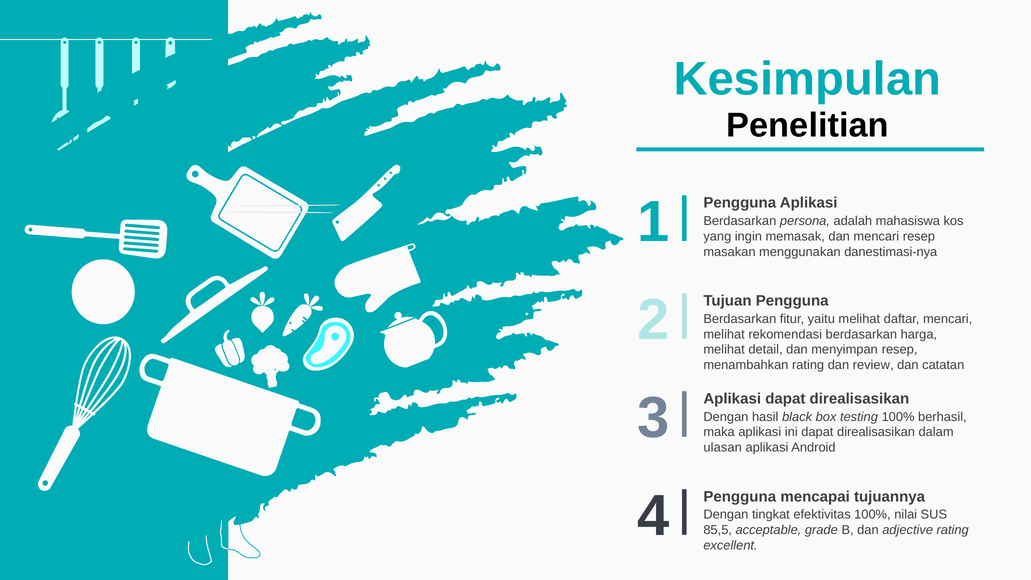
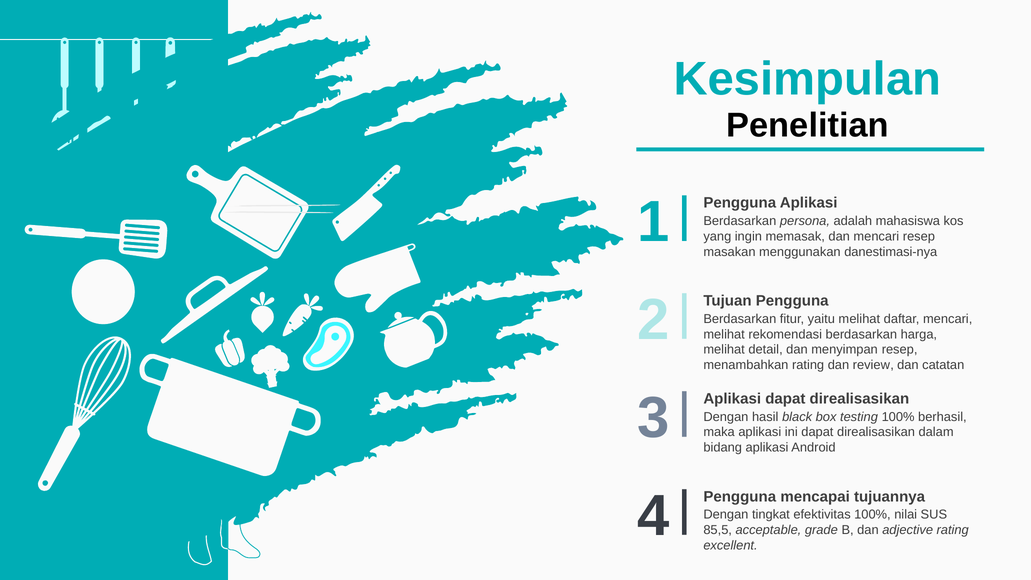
ulasan: ulasan -> bidang
